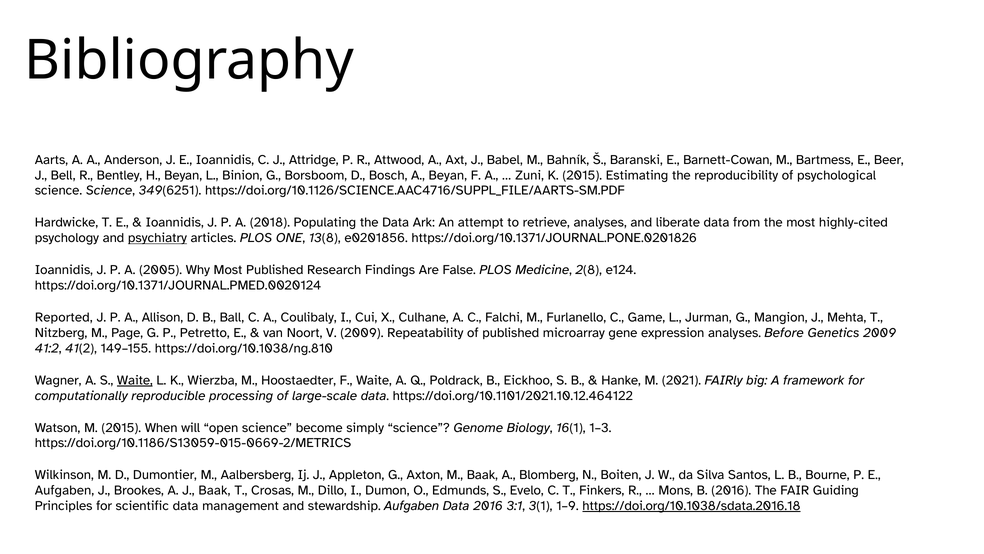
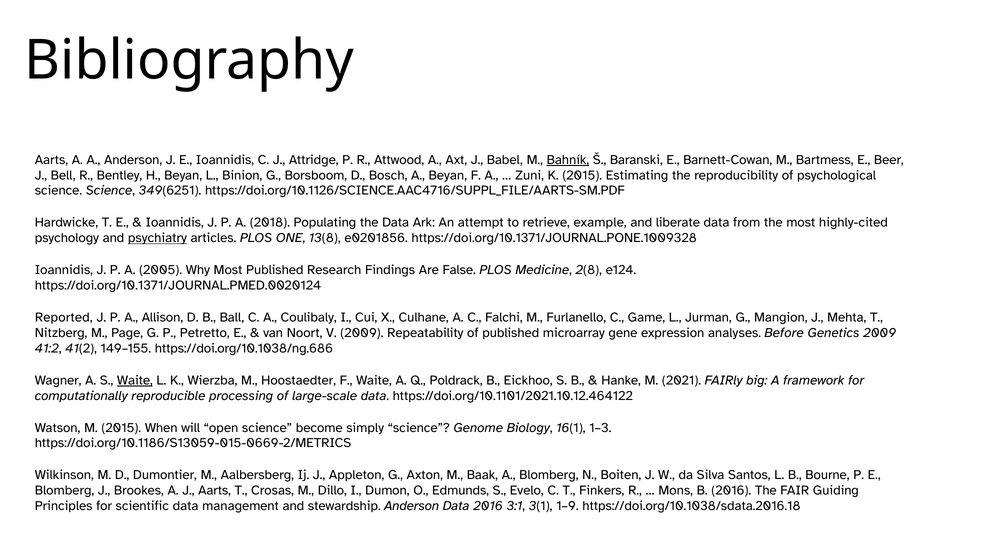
Bahník underline: none -> present
retrieve analyses: analyses -> example
https://doi.org/10.1371/JOURNAL.PONE.0201826: https://doi.org/10.1371/JOURNAL.PONE.0201826 -> https://doi.org/10.1371/JOURNAL.PONE.1009328
https://doi.org/10.1038/ng.810: https://doi.org/10.1038/ng.810 -> https://doi.org/10.1038/ng.686
Aufgaben at (64, 490): Aufgaben -> Blomberg
J Baak: Baak -> Aarts
stewardship Aufgaben: Aufgaben -> Anderson
https://doi.org/10.1038/sdata.2016.18 underline: present -> none
